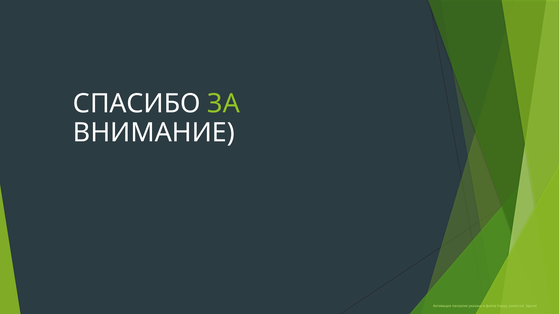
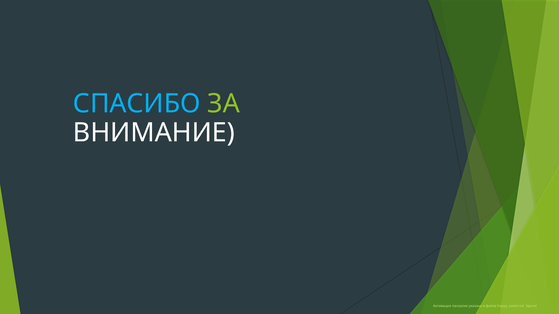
СПАСИБО colour: white -> light blue
